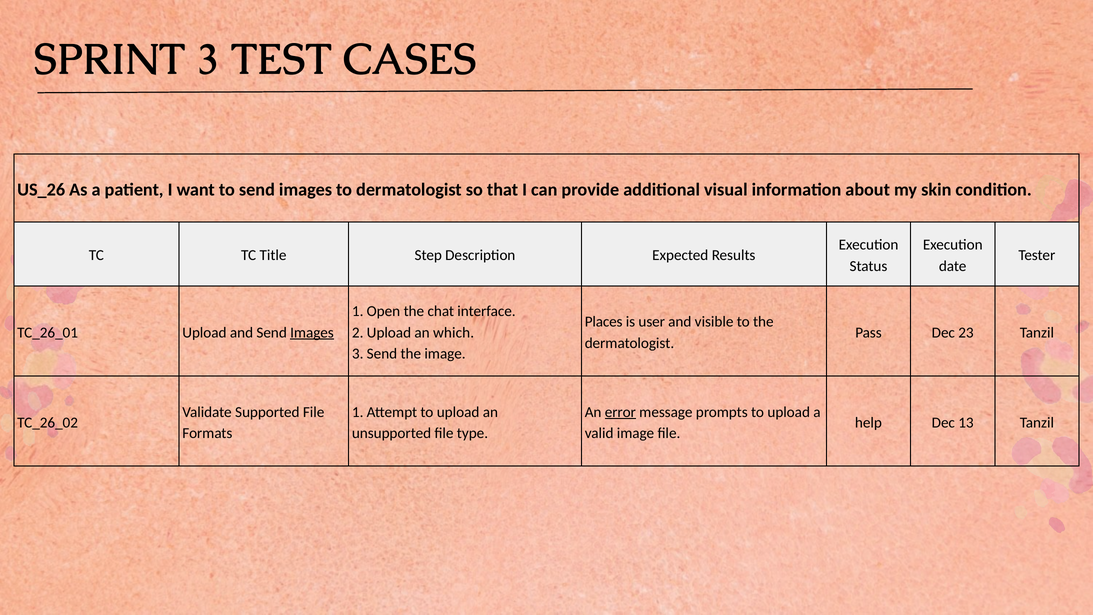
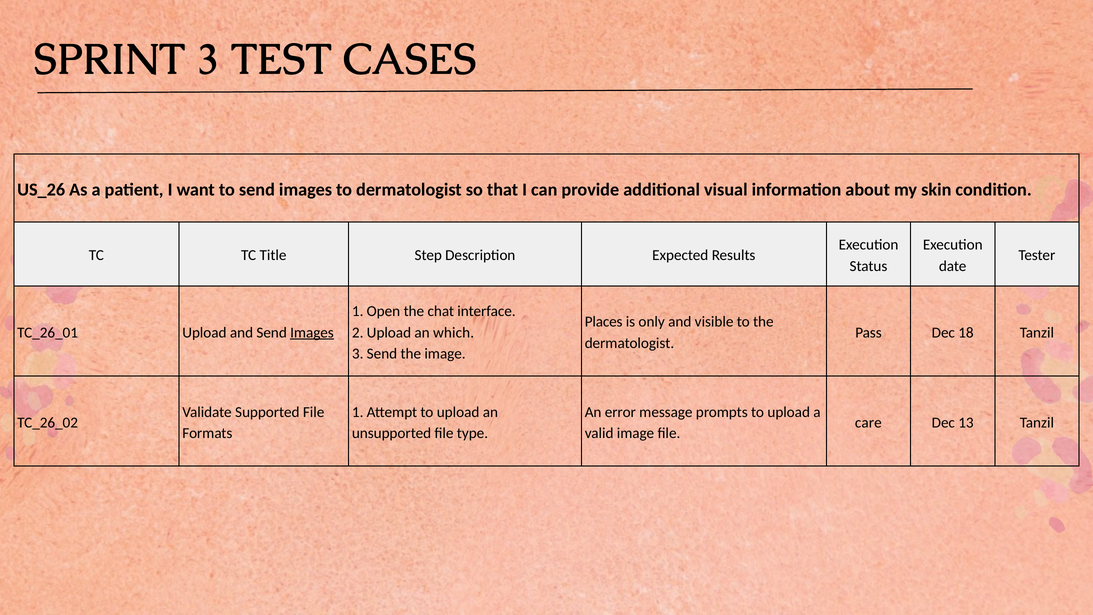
user: user -> only
23: 23 -> 18
error underline: present -> none
help: help -> care
